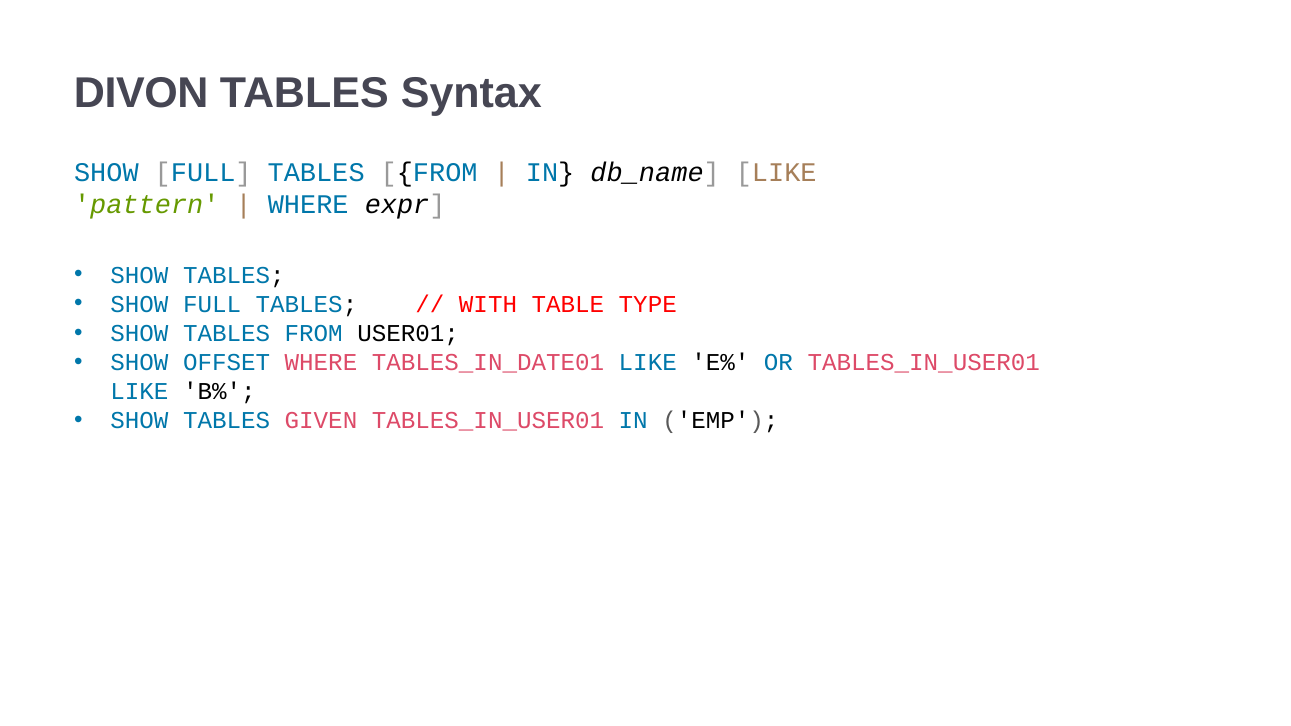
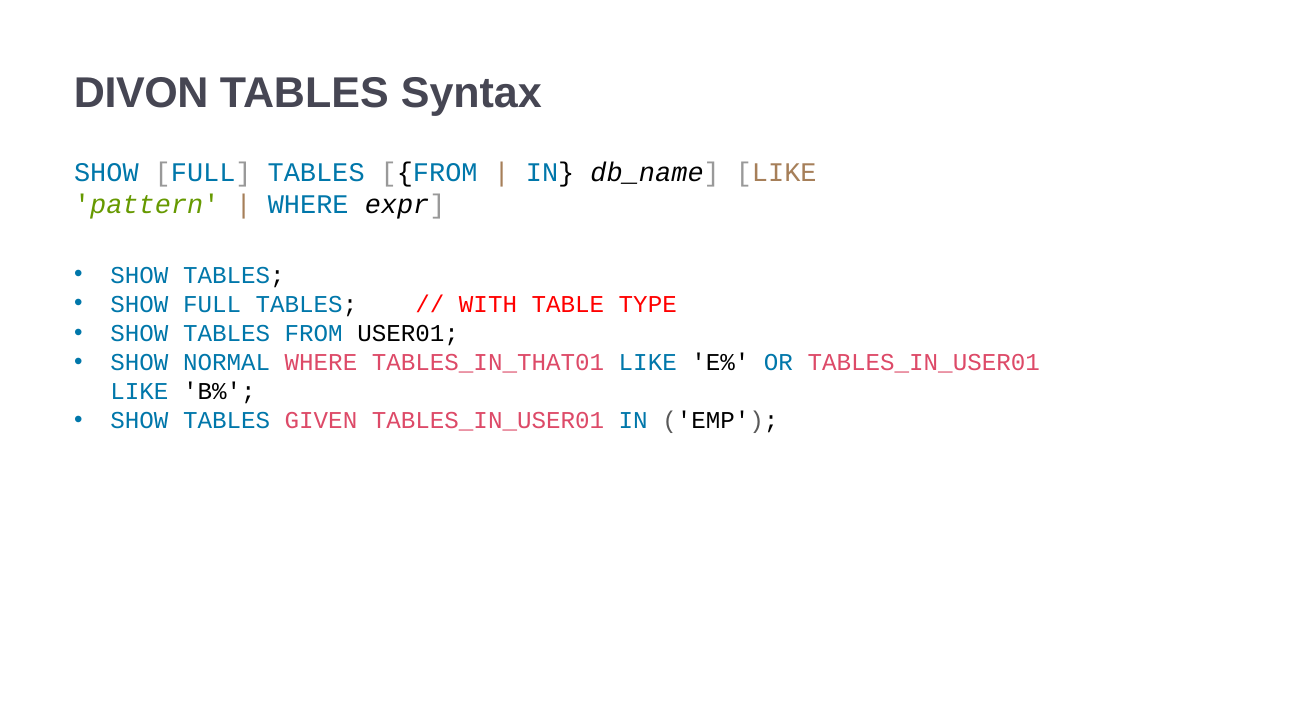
OFFSET: OFFSET -> NORMAL
TABLES_IN_DATE01: TABLES_IN_DATE01 -> TABLES_IN_THAT01
